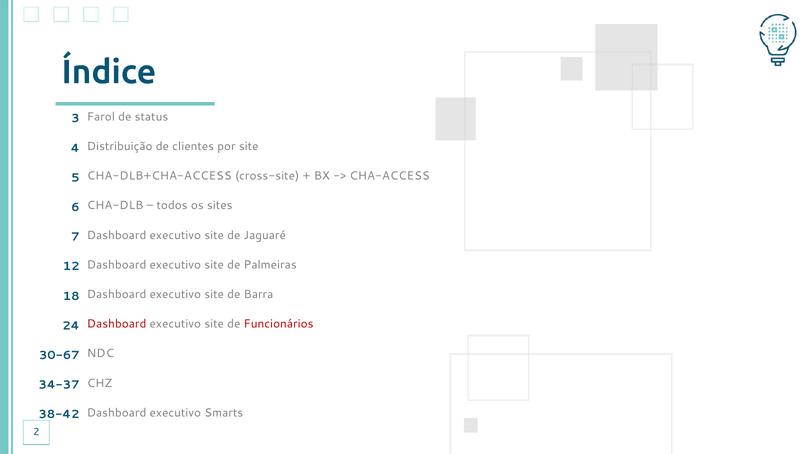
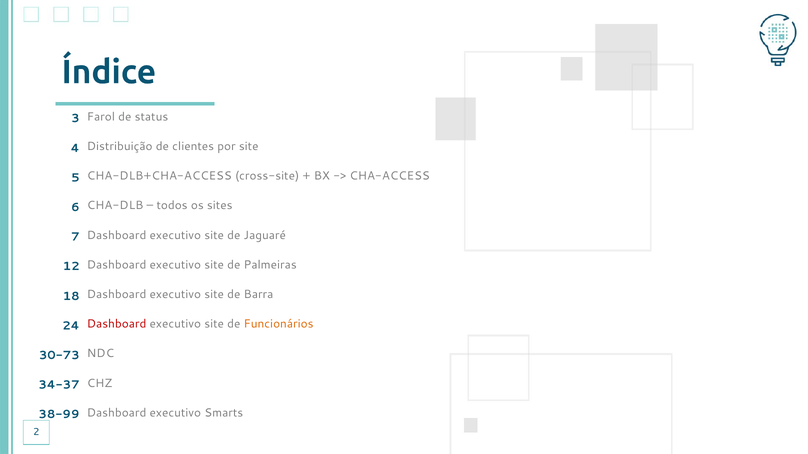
Funcionários colour: red -> orange
30-67: 30-67 -> 30-73
38-42: 38-42 -> 38-99
